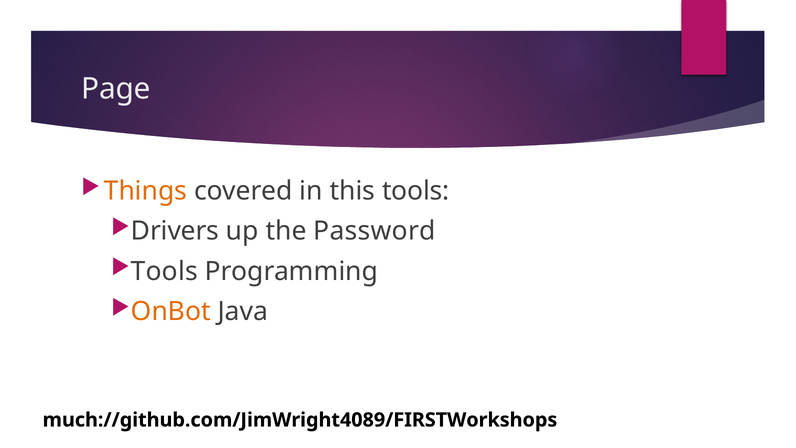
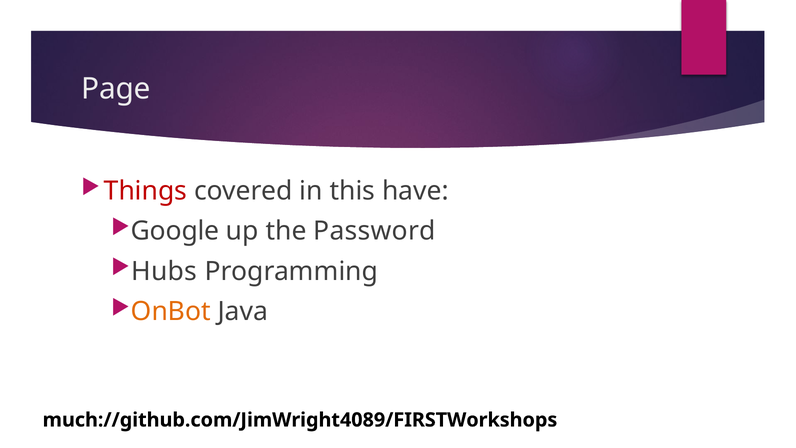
Things colour: orange -> red
this tools: tools -> have
Drivers: Drivers -> Google
Tools at (164, 271): Tools -> Hubs
